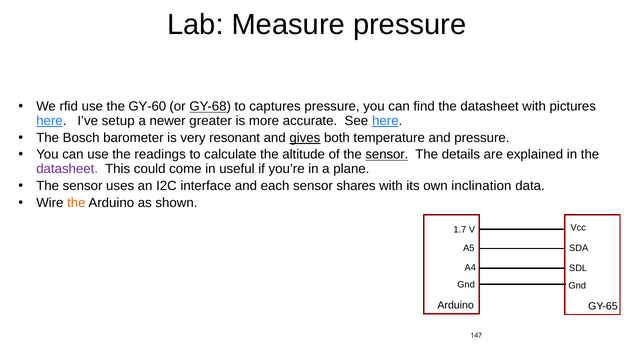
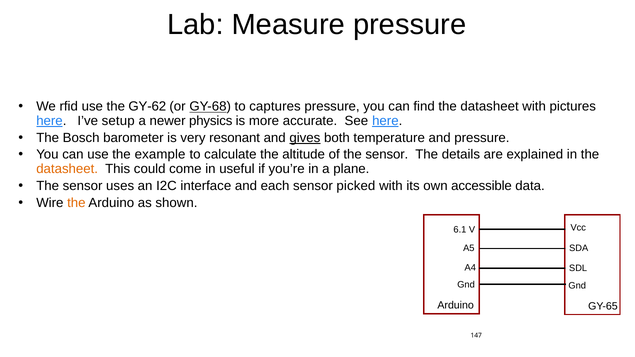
GY-60: GY-60 -> GY-62
greater: greater -> physics
readings: readings -> example
sensor at (387, 155) underline: present -> none
datasheet at (67, 169) colour: purple -> orange
shares: shares -> picked
inclination: inclination -> accessible
1.7: 1.7 -> 6.1
